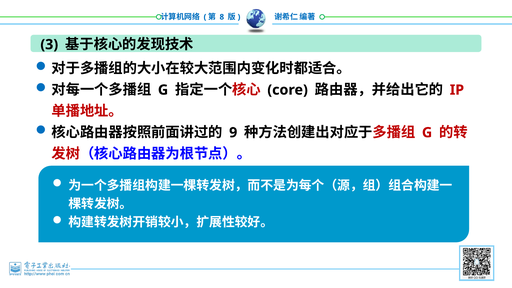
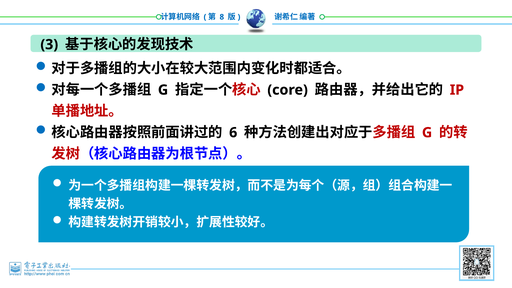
9: 9 -> 6
